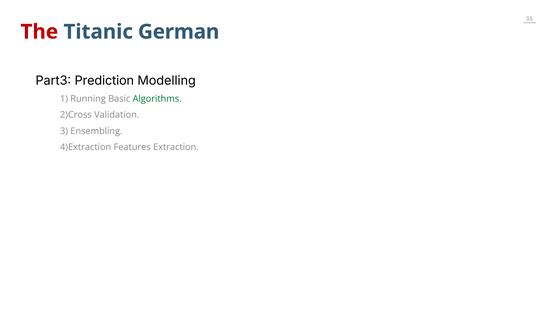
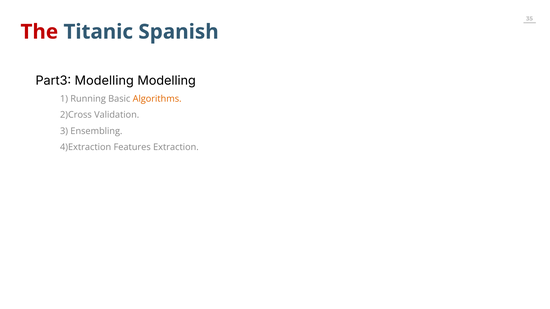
German: German -> Spanish
Part3 Prediction: Prediction -> Modelling
Algorithms colour: green -> orange
